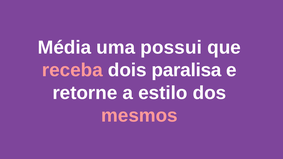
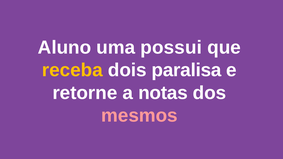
Média: Média -> Aluno
receba colour: pink -> yellow
estilo: estilo -> notas
